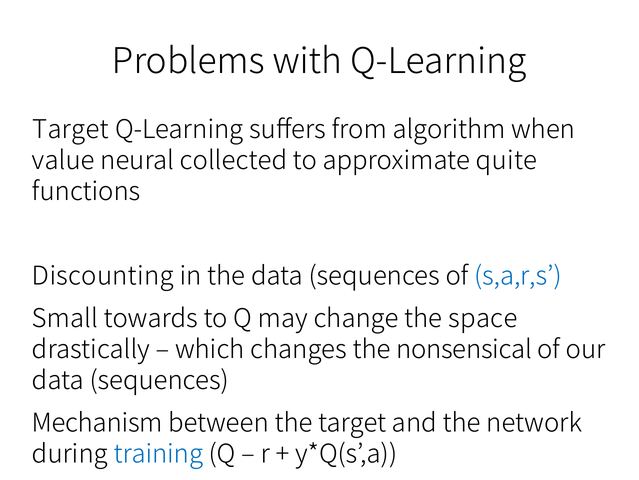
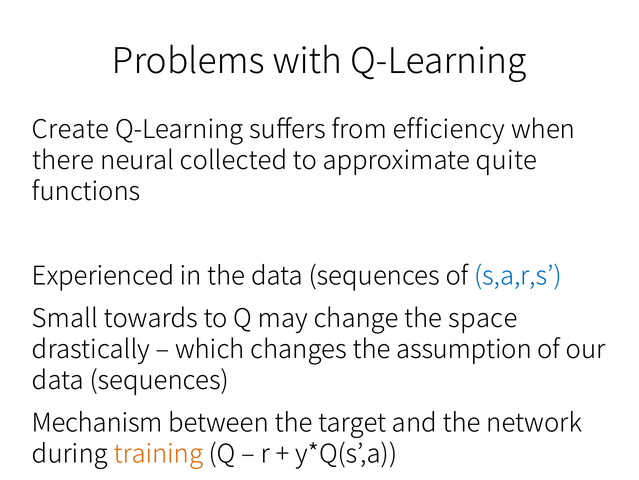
Target at (71, 129): Target -> Create
algorithm: algorithm -> efficiency
value: value -> there
Discounting: Discounting -> Experienced
nonsensical: nonsensical -> assumption
training colour: blue -> orange
